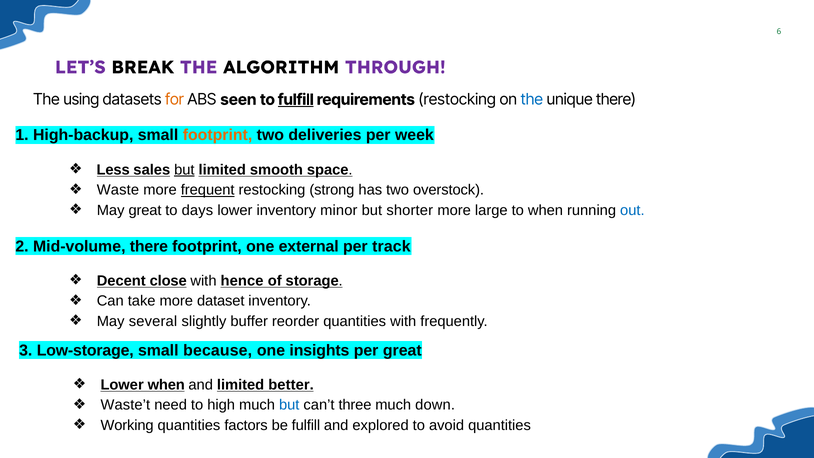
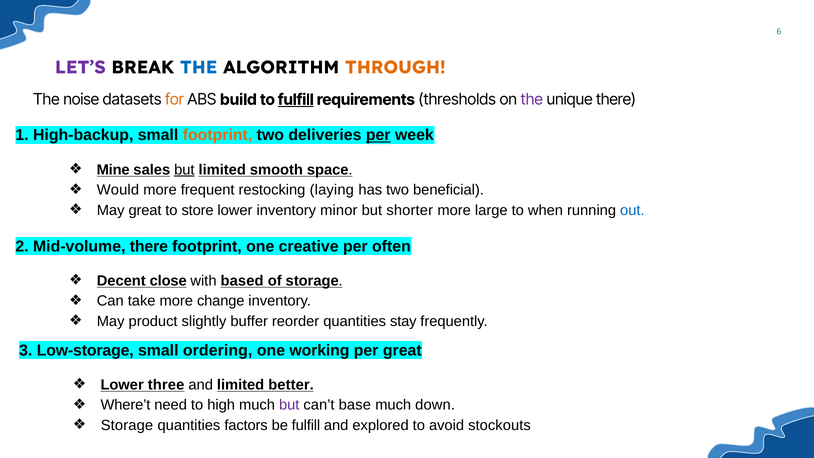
THE at (199, 67) colour: purple -> blue
THROUGH colour: purple -> orange
using: using -> noise
seen: seen -> build
requirements restocking: restocking -> thresholds
the at (532, 100) colour: blue -> purple
per at (378, 135) underline: none -> present
Less: Less -> Mine
Waste: Waste -> Would
frequent underline: present -> none
strong: strong -> laying
overstock: overstock -> beneficial
days: days -> store
external: external -> creative
track: track -> often
hence: hence -> based
dataset: dataset -> change
several: several -> product
quantities with: with -> stay
because: because -> ordering
insights: insights -> working
Lower when: when -> three
Waste’t: Waste’t -> Where’t
but at (289, 405) colour: blue -> purple
three: three -> base
Working at (127, 425): Working -> Storage
avoid quantities: quantities -> stockouts
